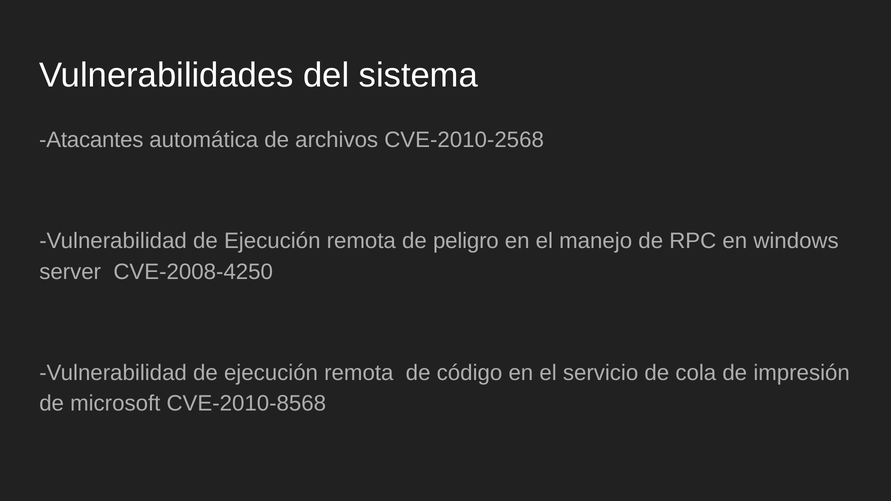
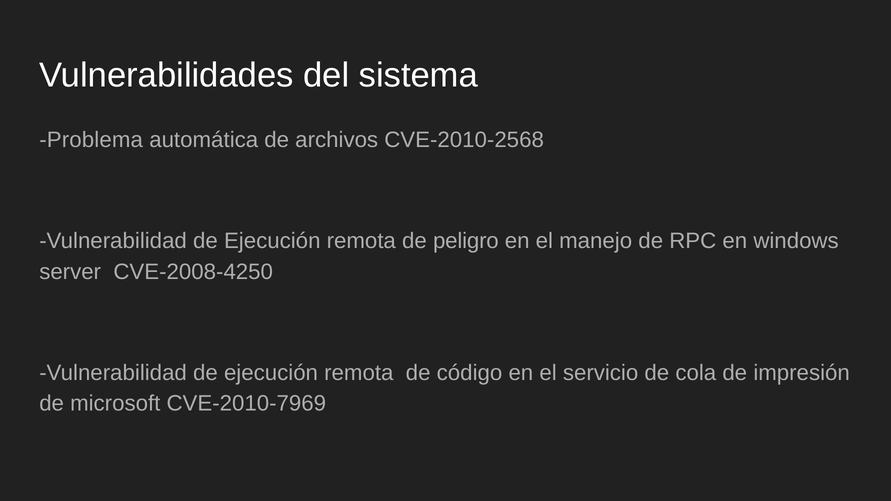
Atacantes: Atacantes -> Problema
CVE-2010-8568: CVE-2010-8568 -> CVE-2010-7969
